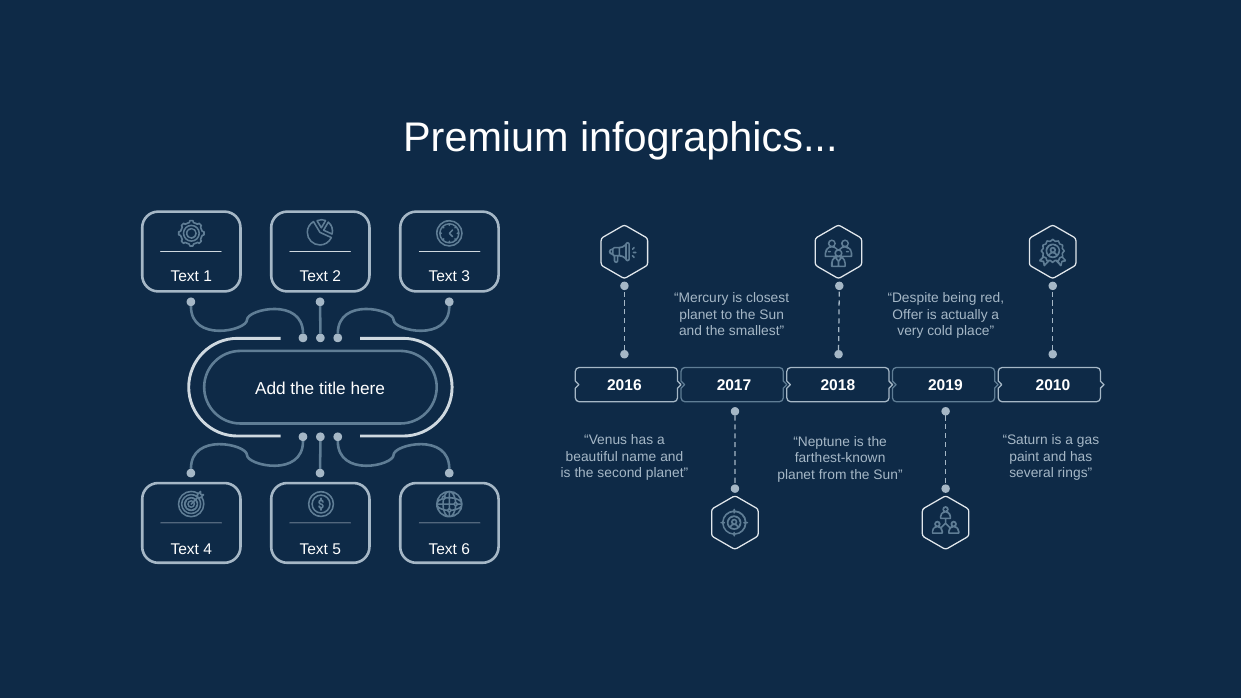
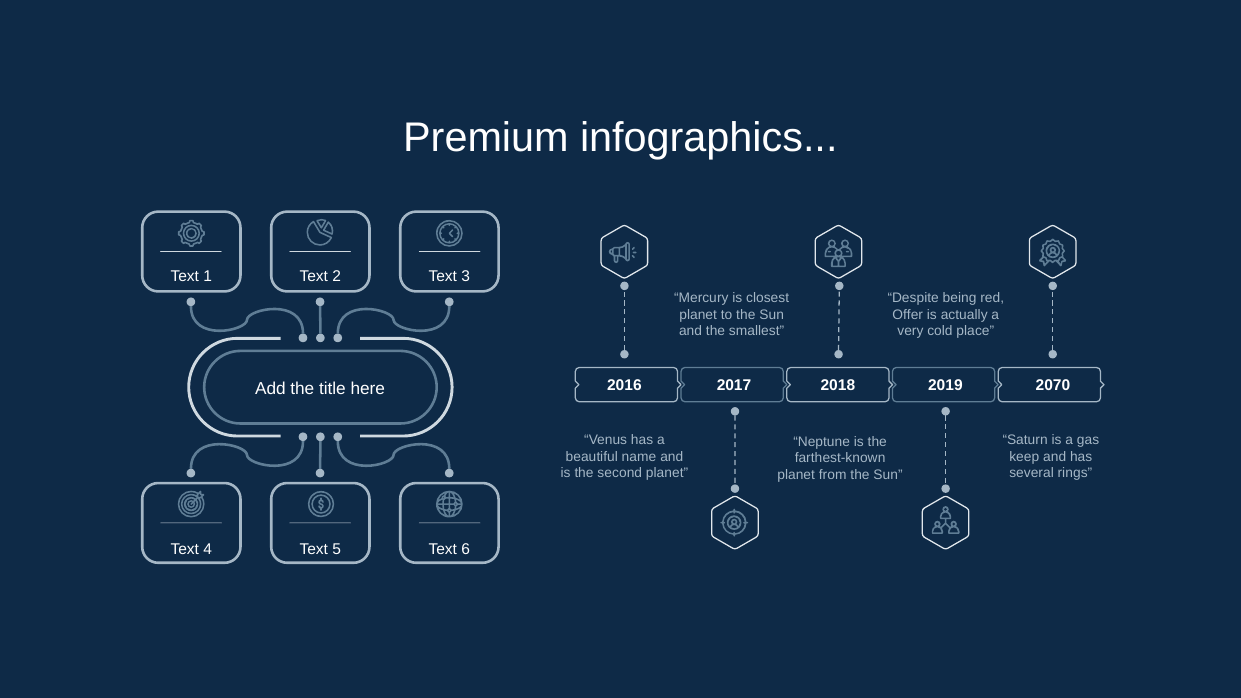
2010: 2010 -> 2070
paint: paint -> keep
